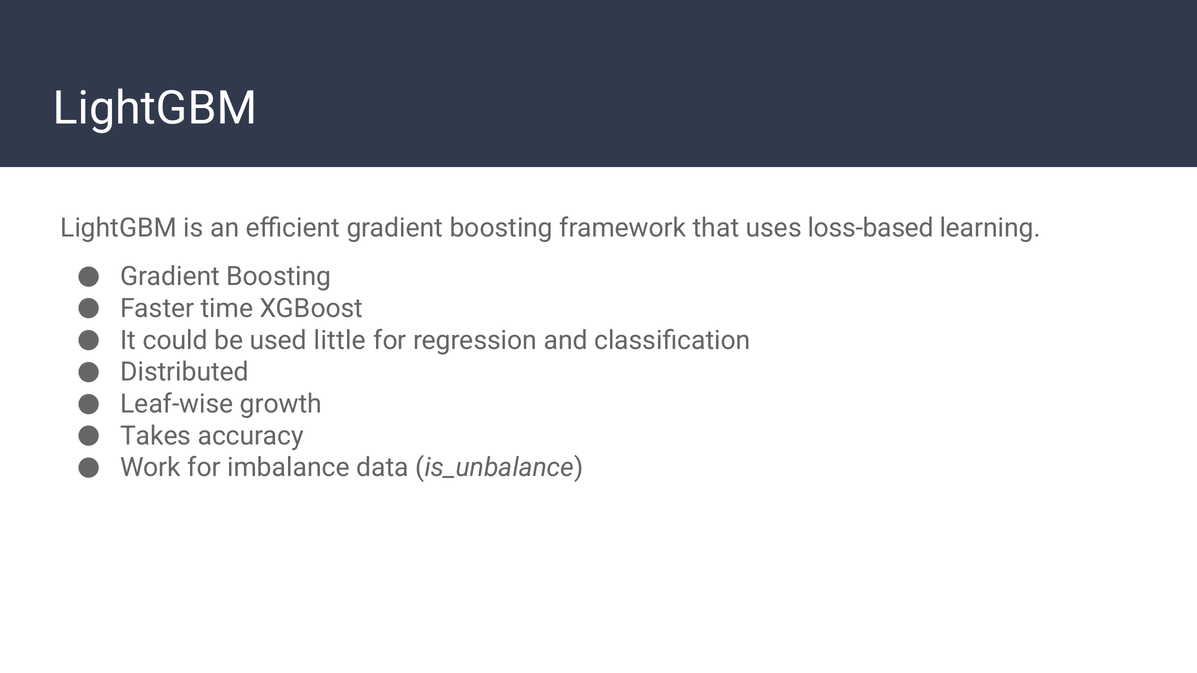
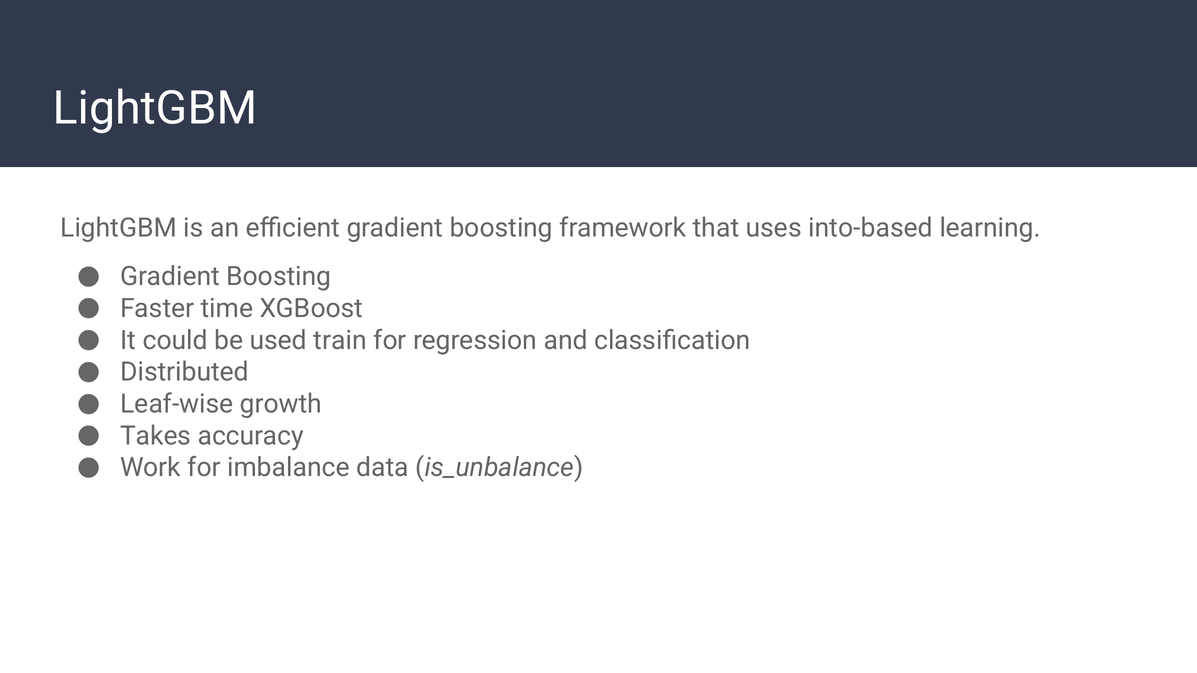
loss-based: loss-based -> into-based
little: little -> train
